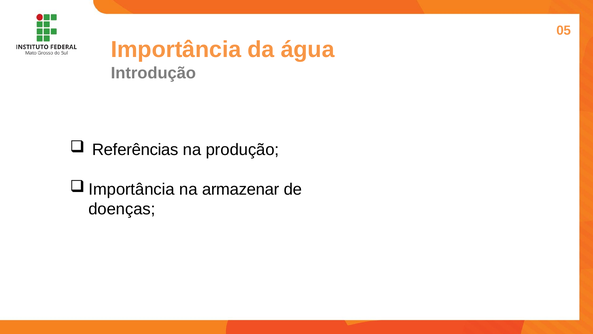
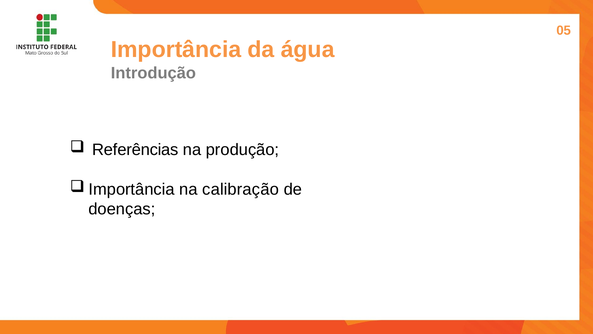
armazenar: armazenar -> calibração
